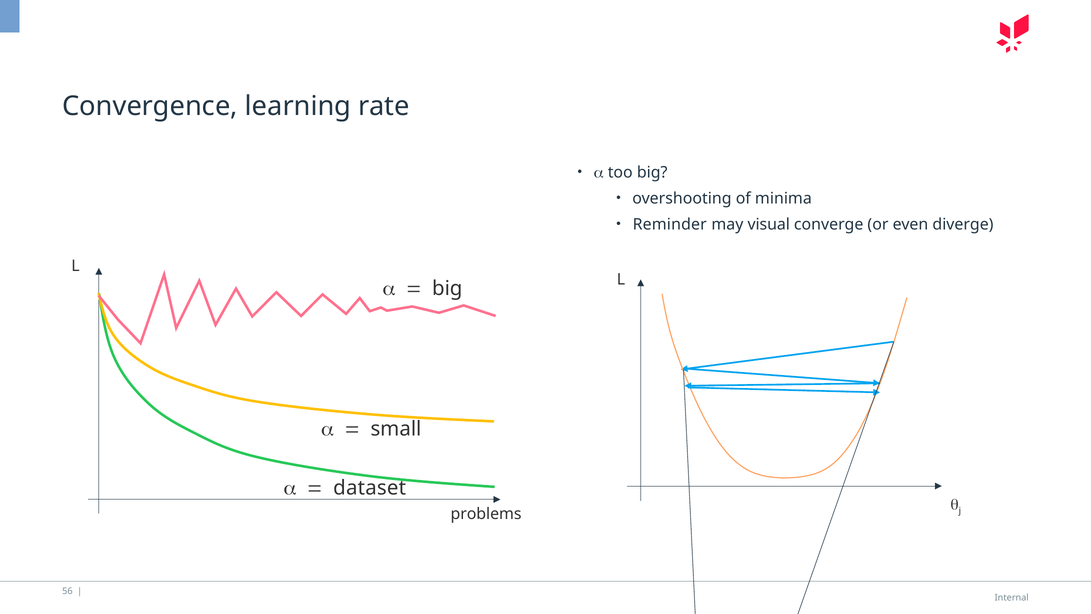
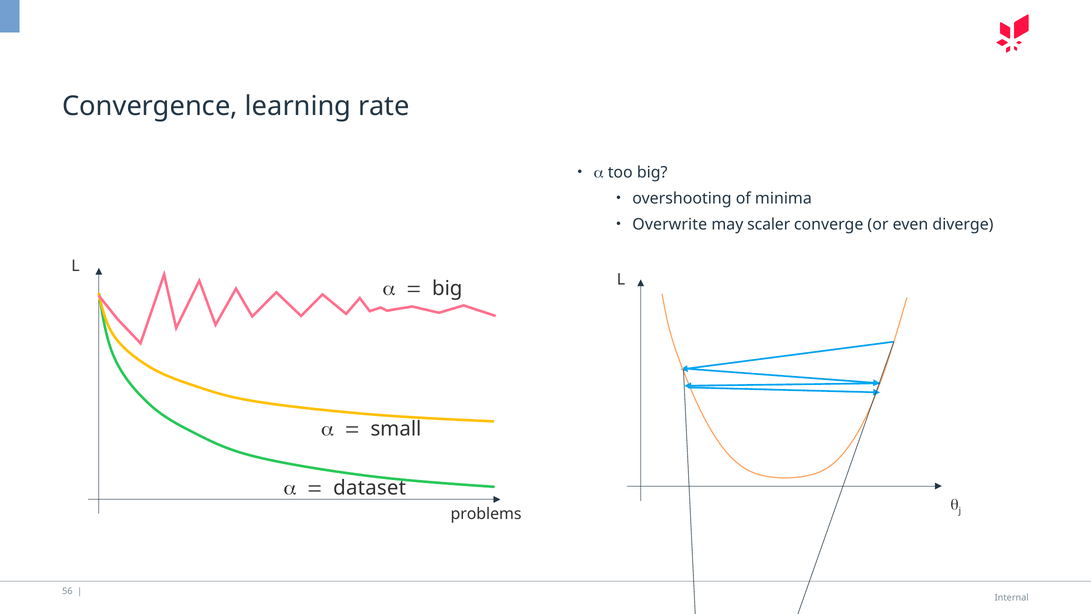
Reminder: Reminder -> Overwrite
visual: visual -> scaler
